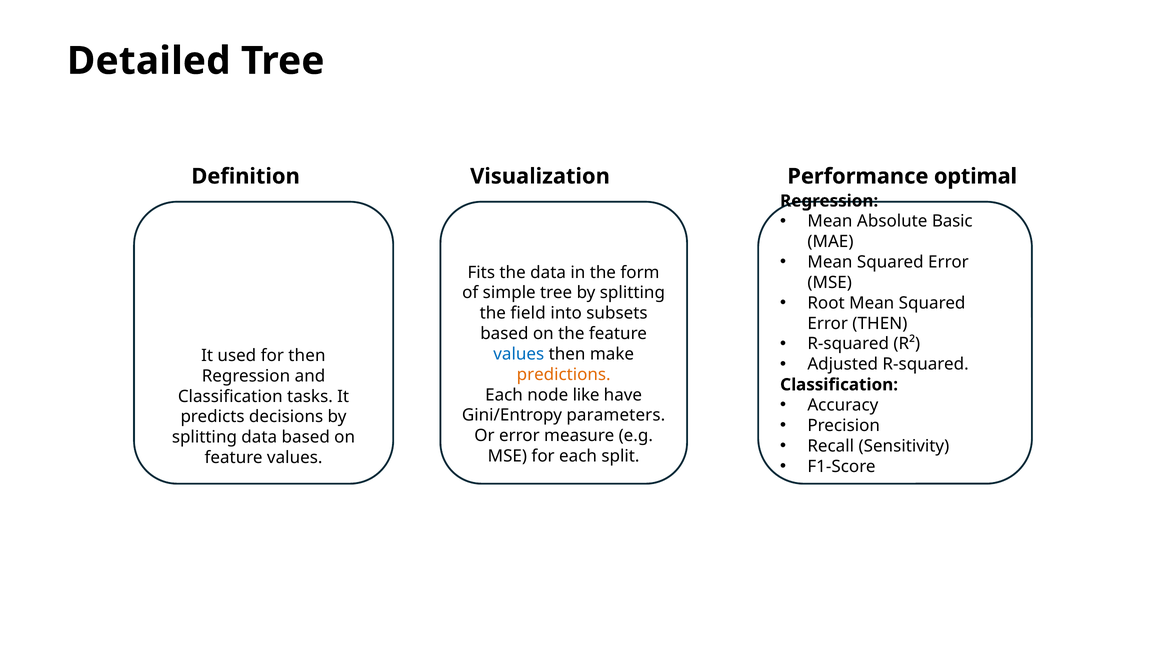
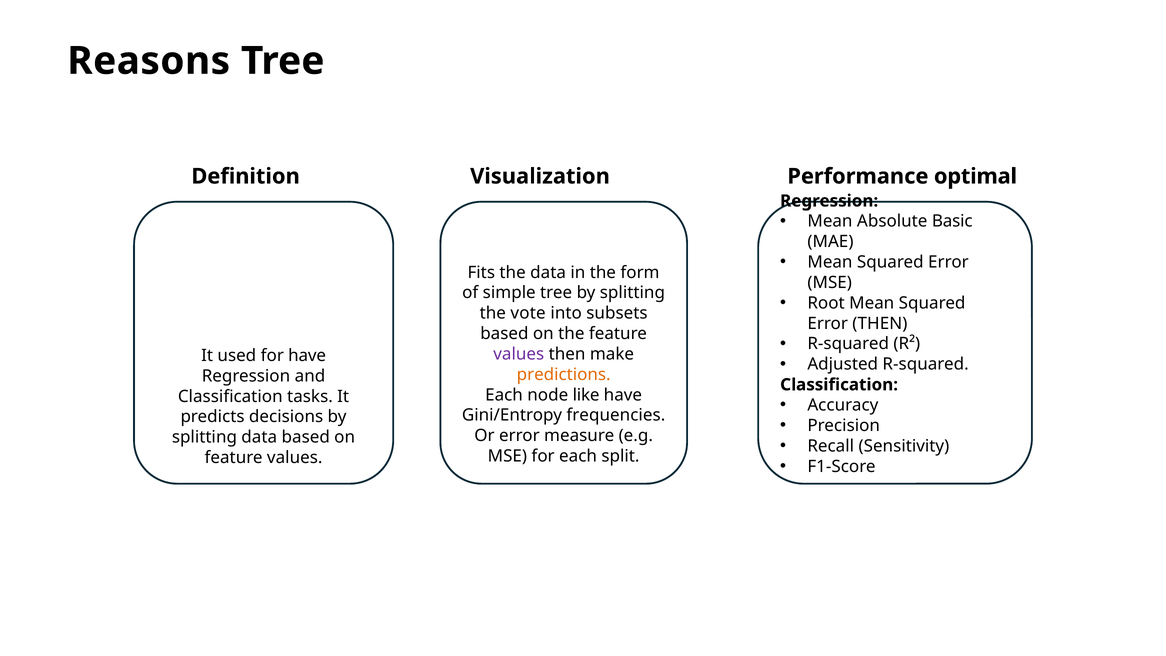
Detailed: Detailed -> Reasons
field: field -> vote
values at (519, 354) colour: blue -> purple
for then: then -> have
parameters: parameters -> frequencies
